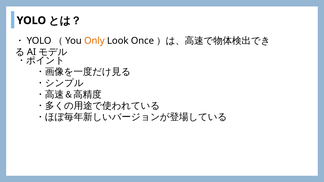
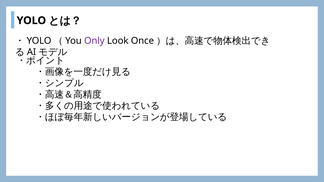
Only colour: orange -> purple
